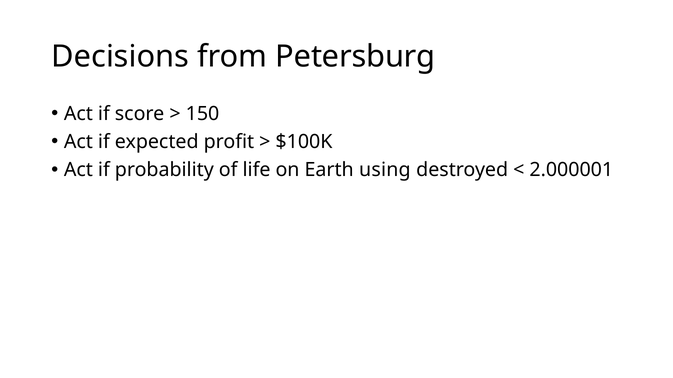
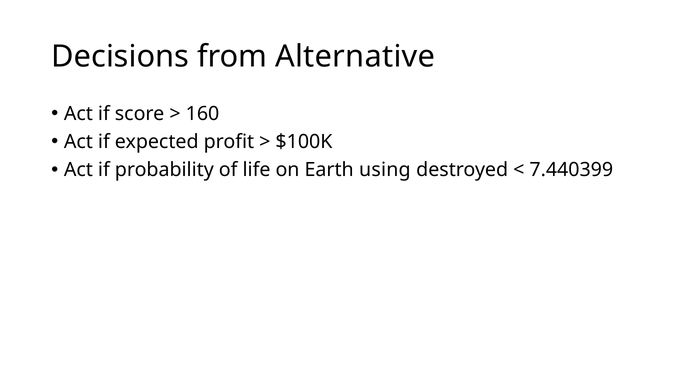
Petersburg: Petersburg -> Alternative
150: 150 -> 160
2.000001: 2.000001 -> 7.440399
